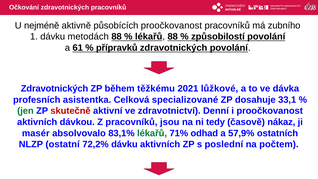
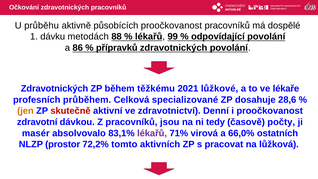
nejméně: nejméně -> průběhu
zubního: zubního -> dospělé
lékařů 88: 88 -> 99
způsobilostí: způsobilostí -> odpovídající
61: 61 -> 86
dávka: dávka -> lékaře
asistentka: asistentka -> průběhem
33,1: 33,1 -> 28,6
jen colour: green -> orange
aktivních at (37, 122): aktivních -> zdravotní
nákaz: nákaz -> počty
lékařů at (152, 133) colour: green -> purple
odhad: odhad -> virová
57,9%: 57,9% -> 66,0%
ostatní: ostatní -> prostor
72,2% dávku: dávku -> tomto
poslední: poslední -> pracovat
počtem: počtem -> lůžková
